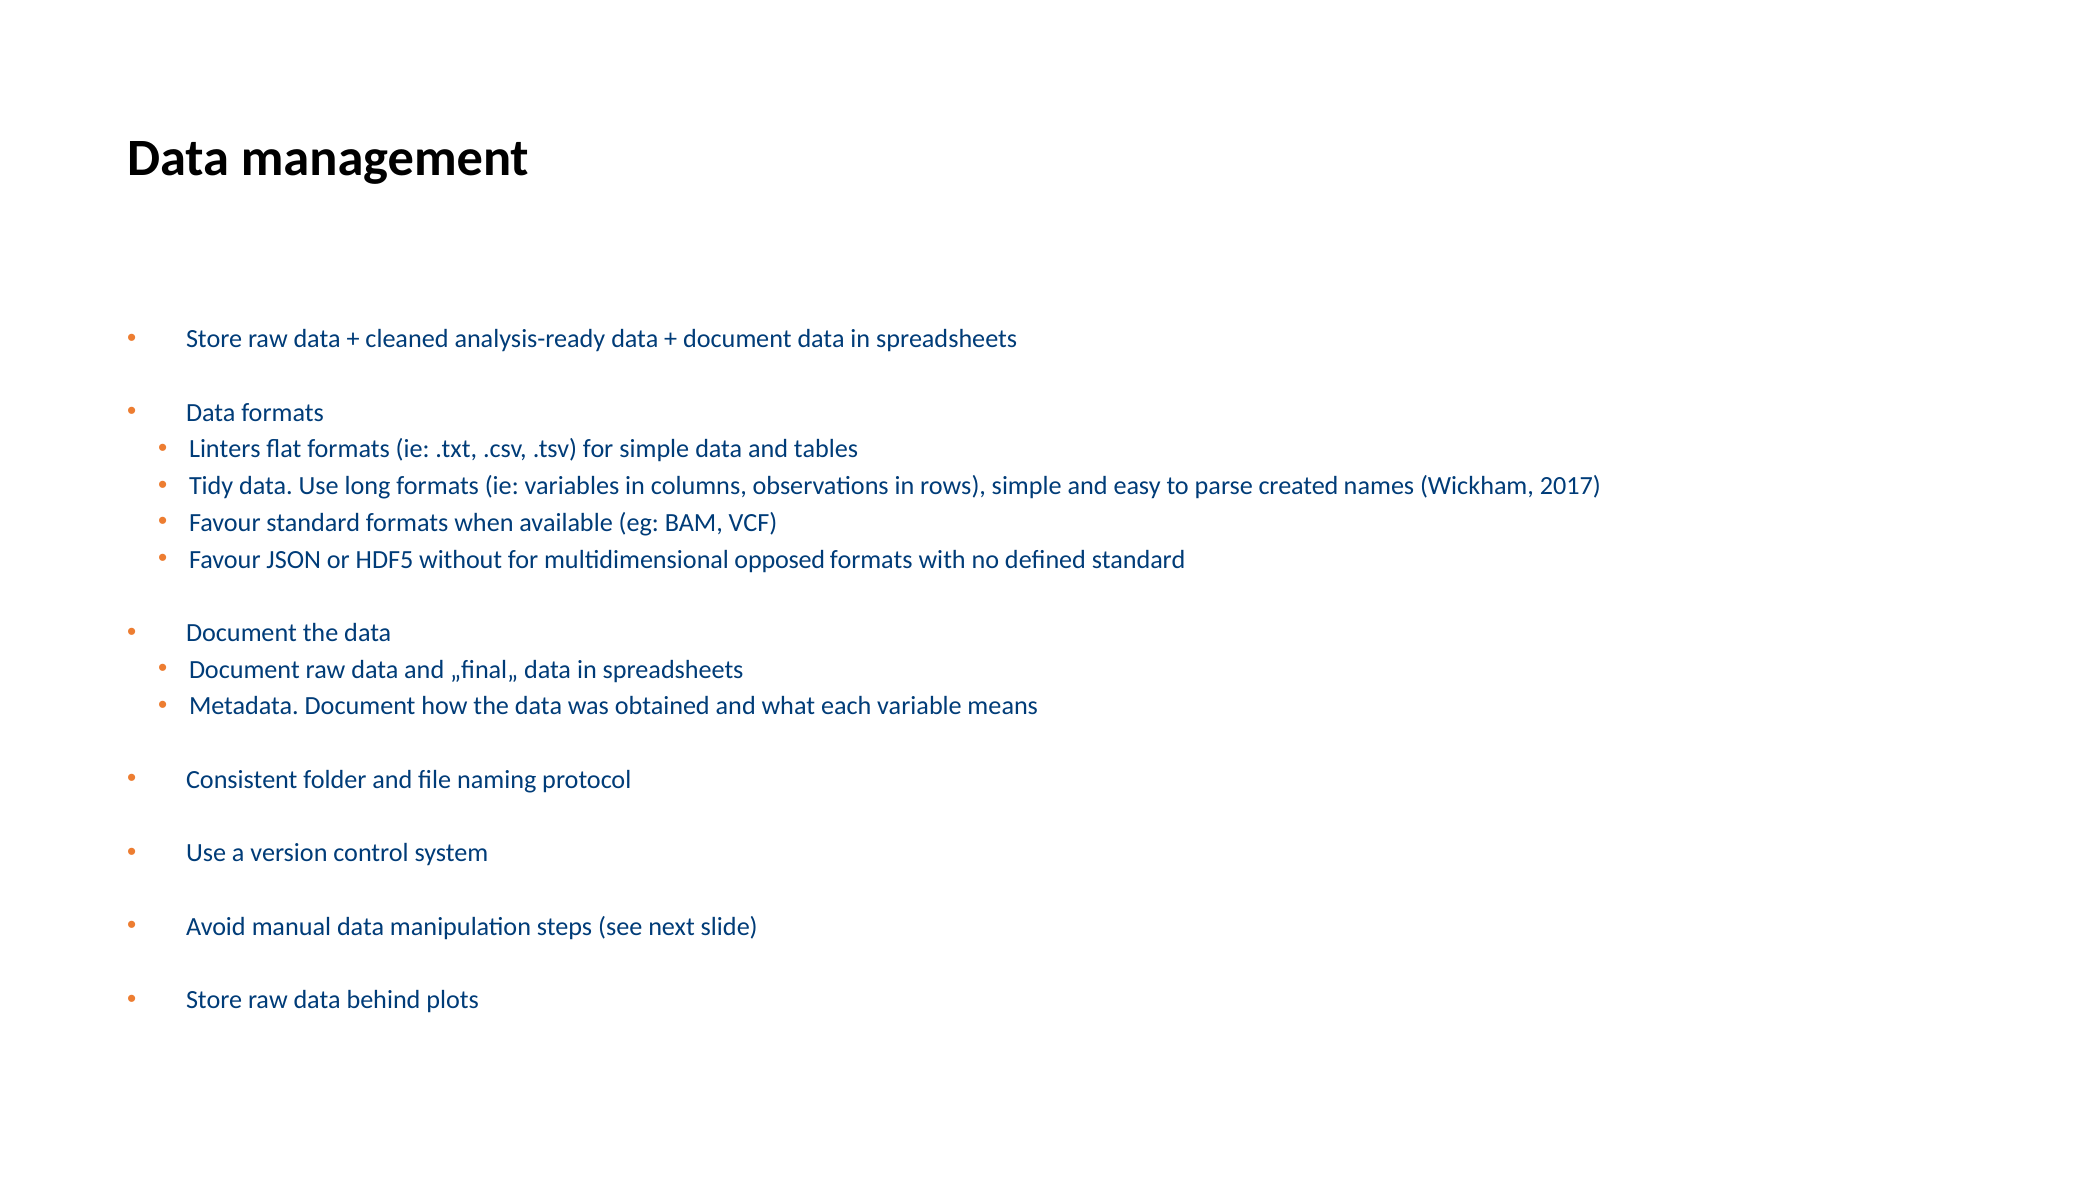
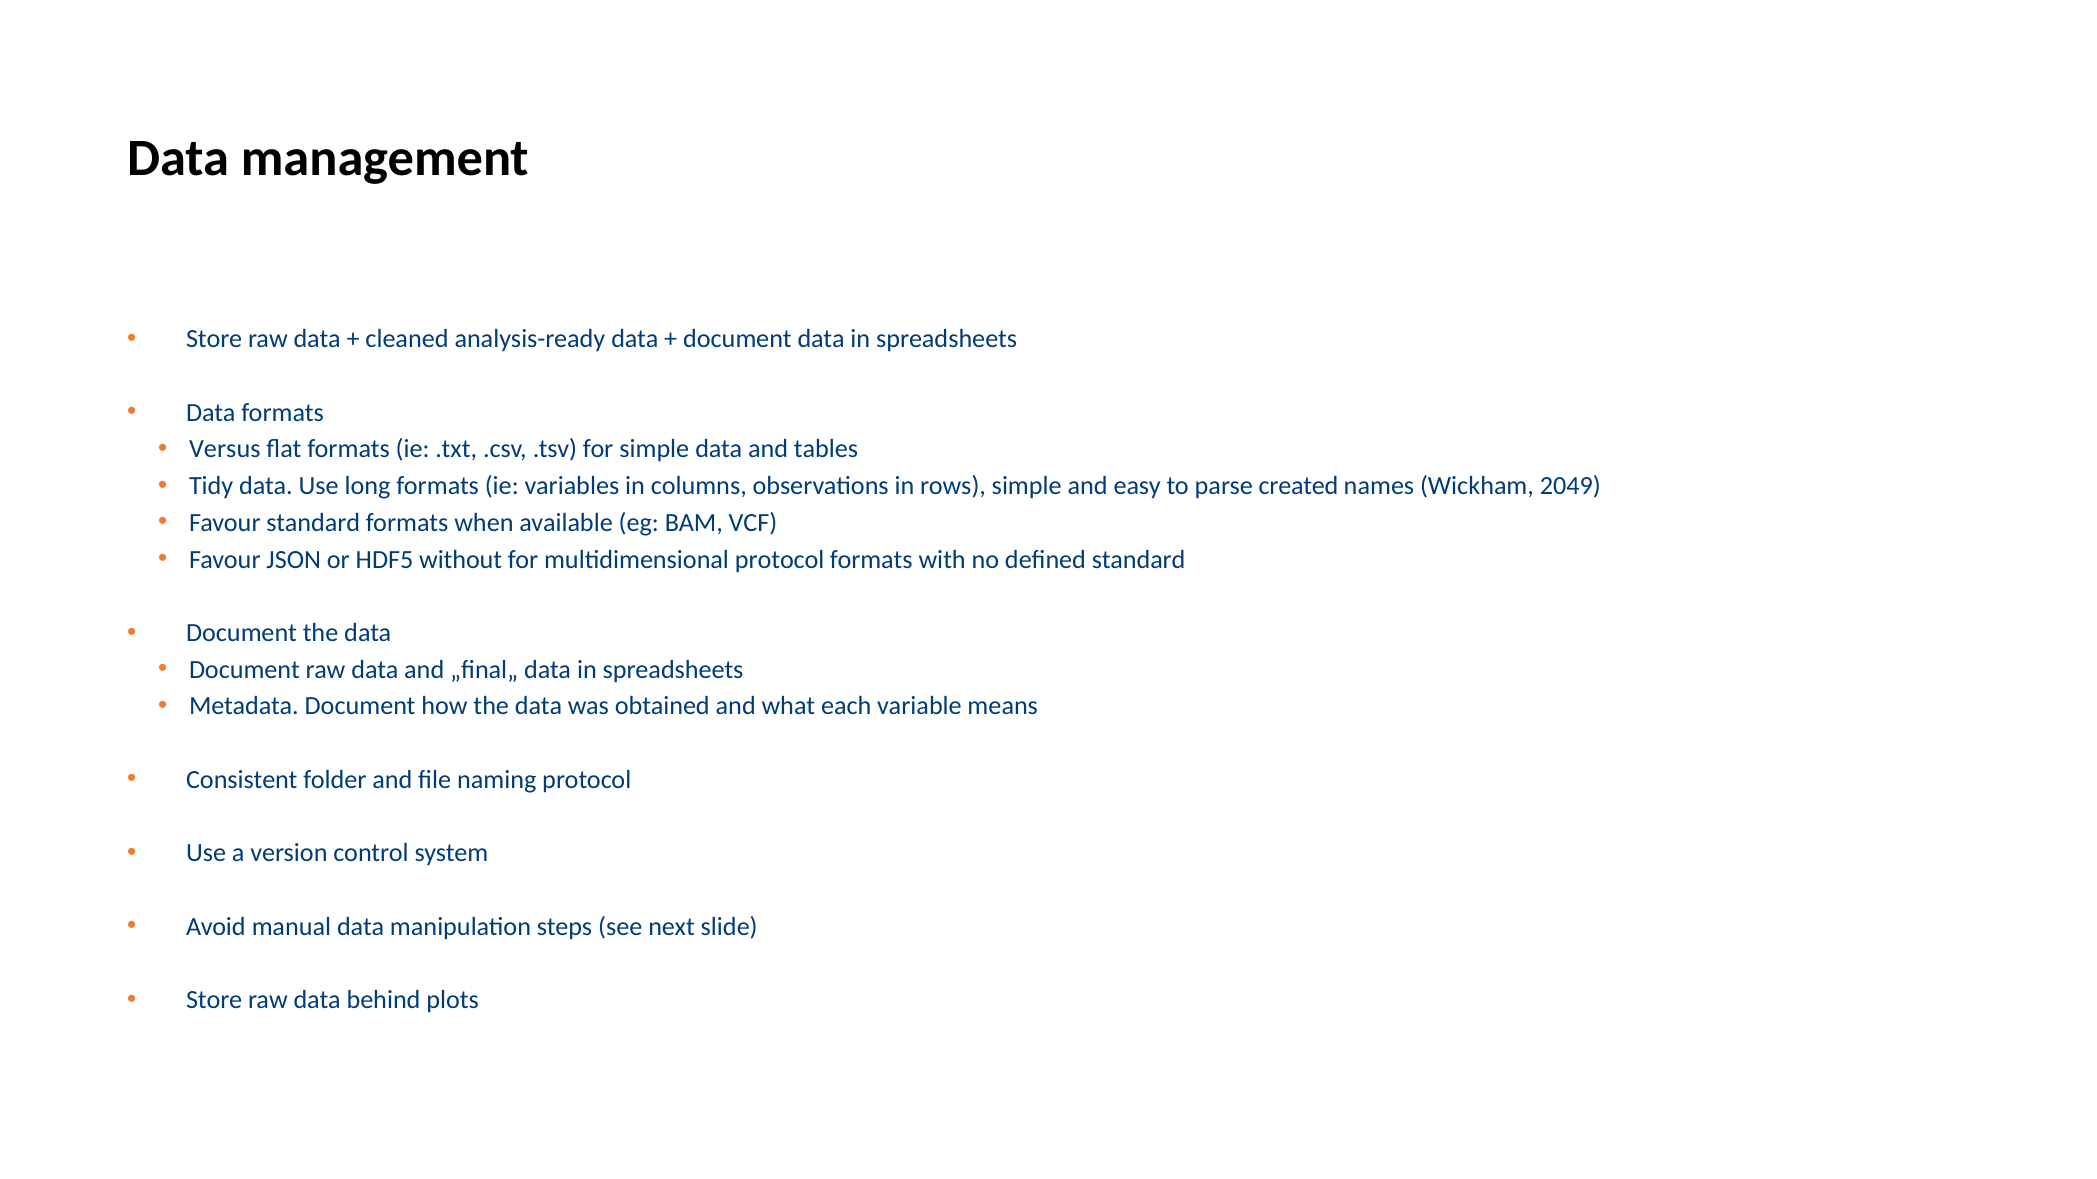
Linters: Linters -> Versus
2017: 2017 -> 2049
multidimensional opposed: opposed -> protocol
